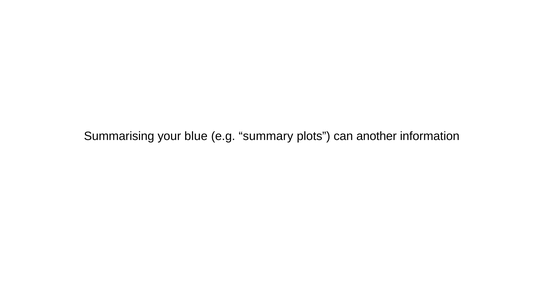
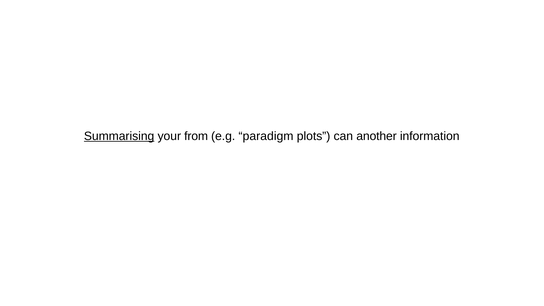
Summarising underline: none -> present
blue: blue -> from
summary: summary -> paradigm
